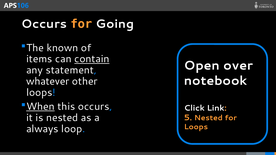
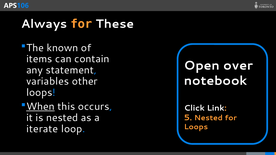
Occurs at (44, 24): Occurs -> Always
Going: Going -> These
contain underline: present -> none
whatever: whatever -> variables
always: always -> iterate
